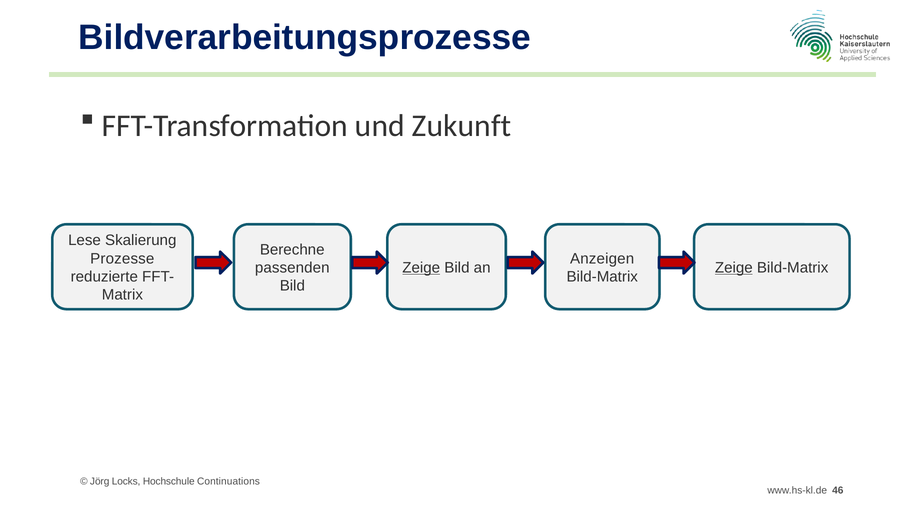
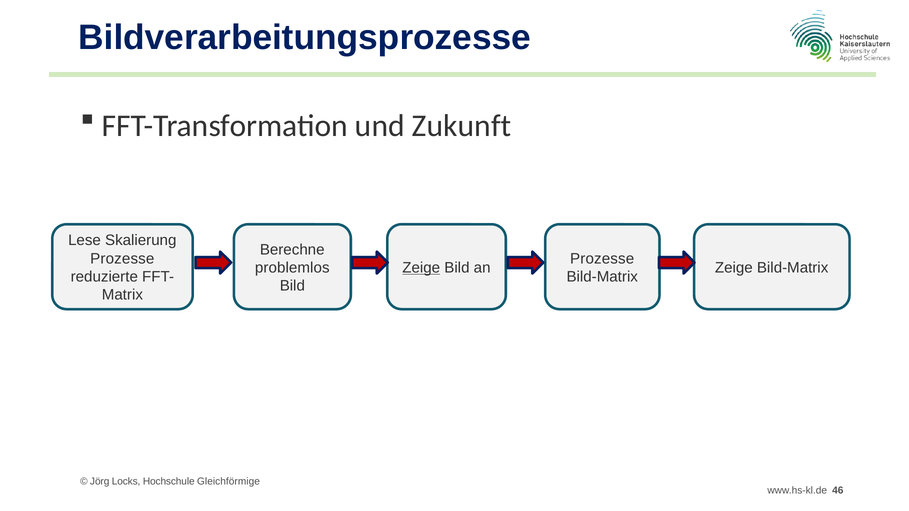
Anzeigen at (602, 259): Anzeigen -> Prozesse
passenden: passenden -> problemlos
Zeige at (734, 268) underline: present -> none
Continuations: Continuations -> Gleichförmige
